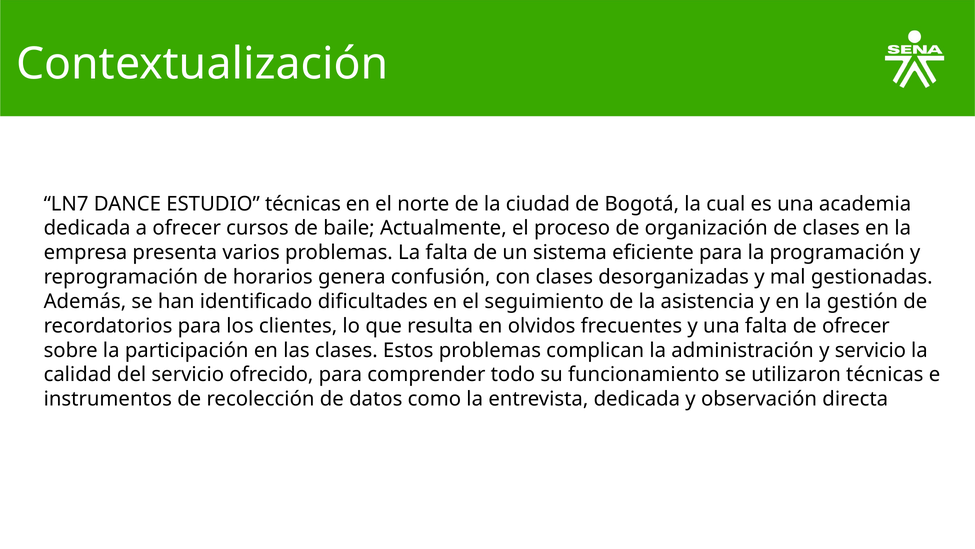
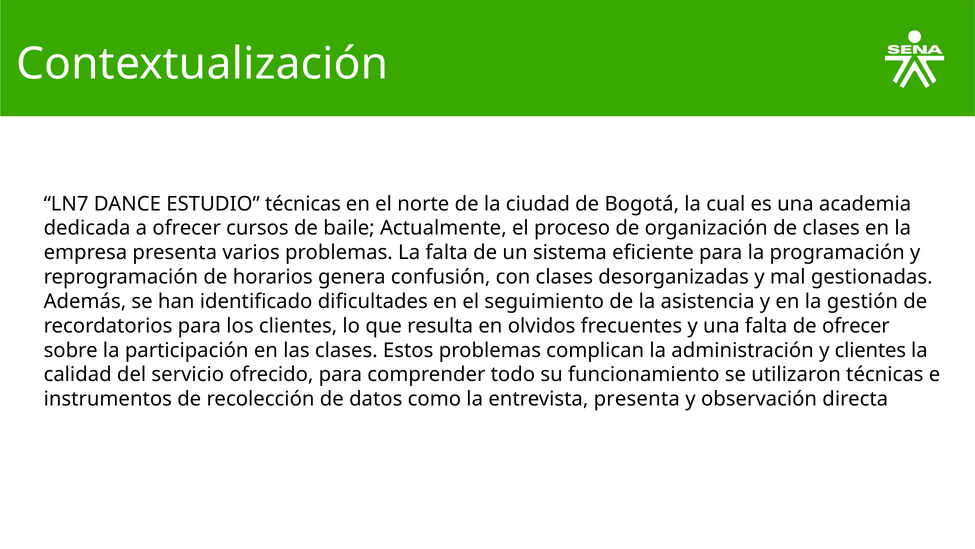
y servicio: servicio -> clientes
entrevista dedicada: dedicada -> presenta
